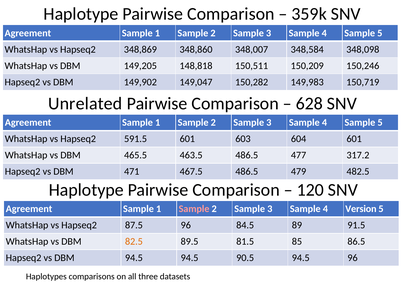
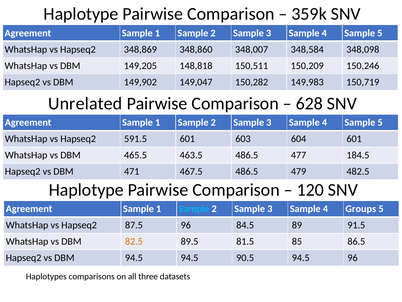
317.2: 317.2 -> 184.5
Sample at (194, 209) colour: pink -> light blue
Version: Version -> Groups
